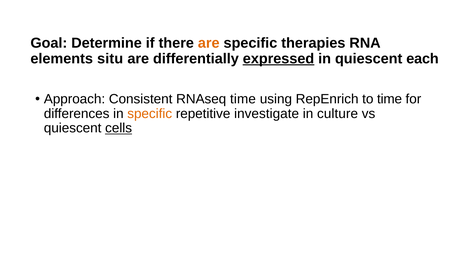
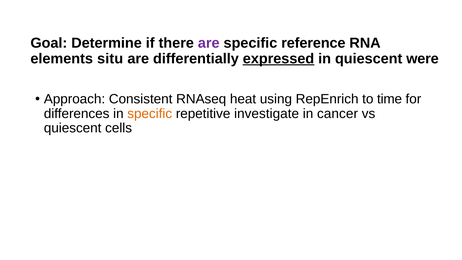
are at (209, 43) colour: orange -> purple
therapies: therapies -> reference
each: each -> were
RNAseq time: time -> heat
culture: culture -> cancer
cells underline: present -> none
